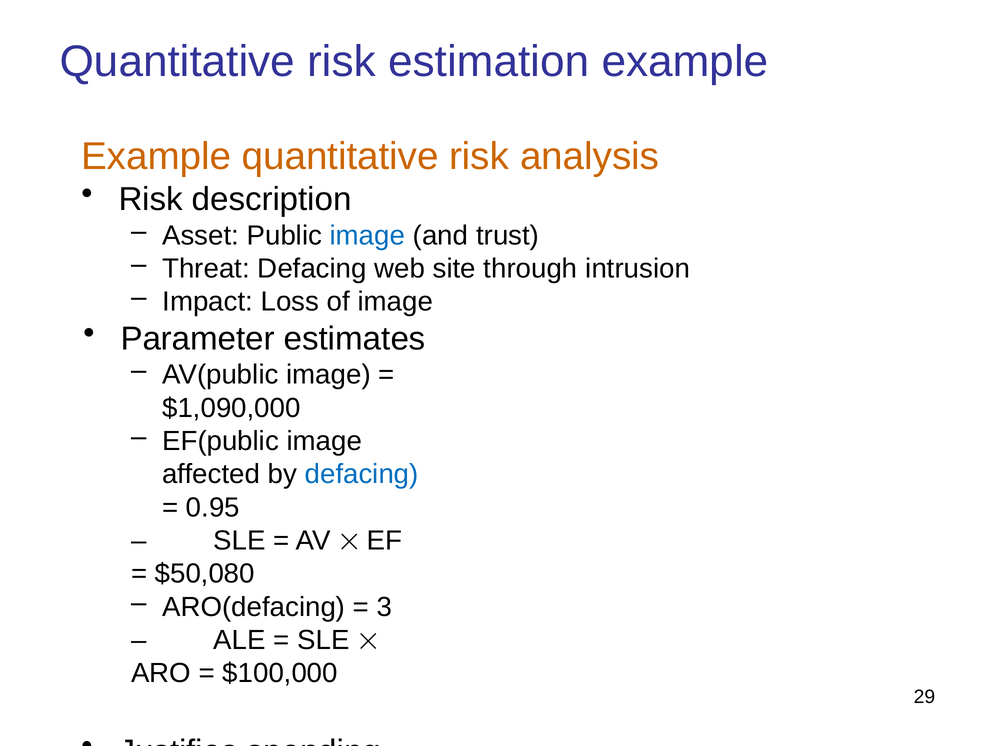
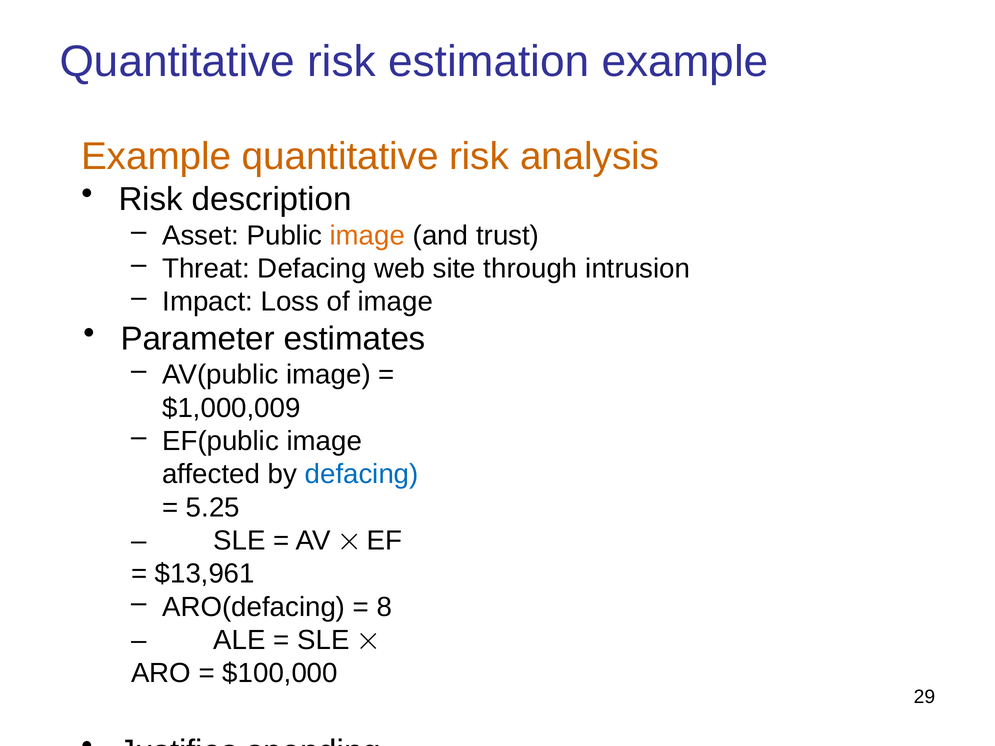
image at (367, 235) colour: blue -> orange
$1,090,000: $1,090,000 -> $1,000,009
0.95: 0.95 -> 5.25
$50,080: $50,080 -> $13,961
3: 3 -> 8
